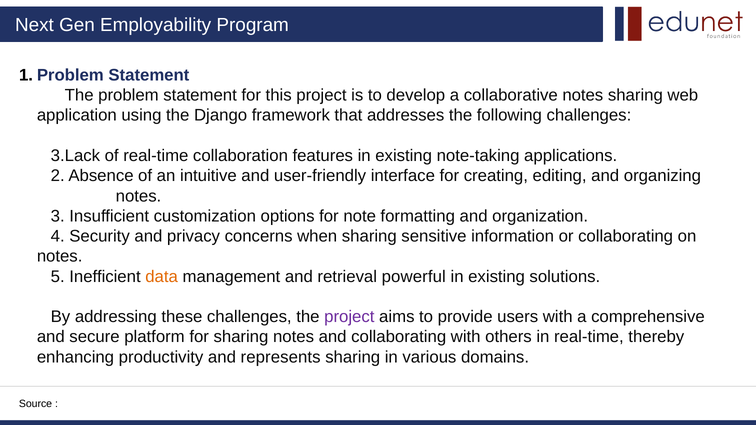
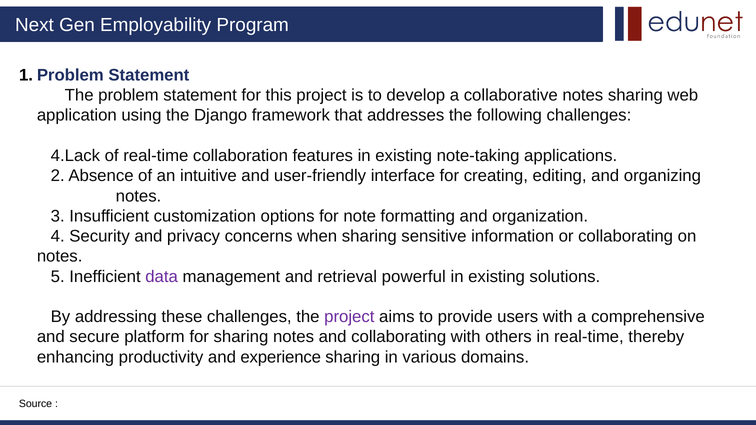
3.Lack: 3.Lack -> 4.Lack
data colour: orange -> purple
represents: represents -> experience
